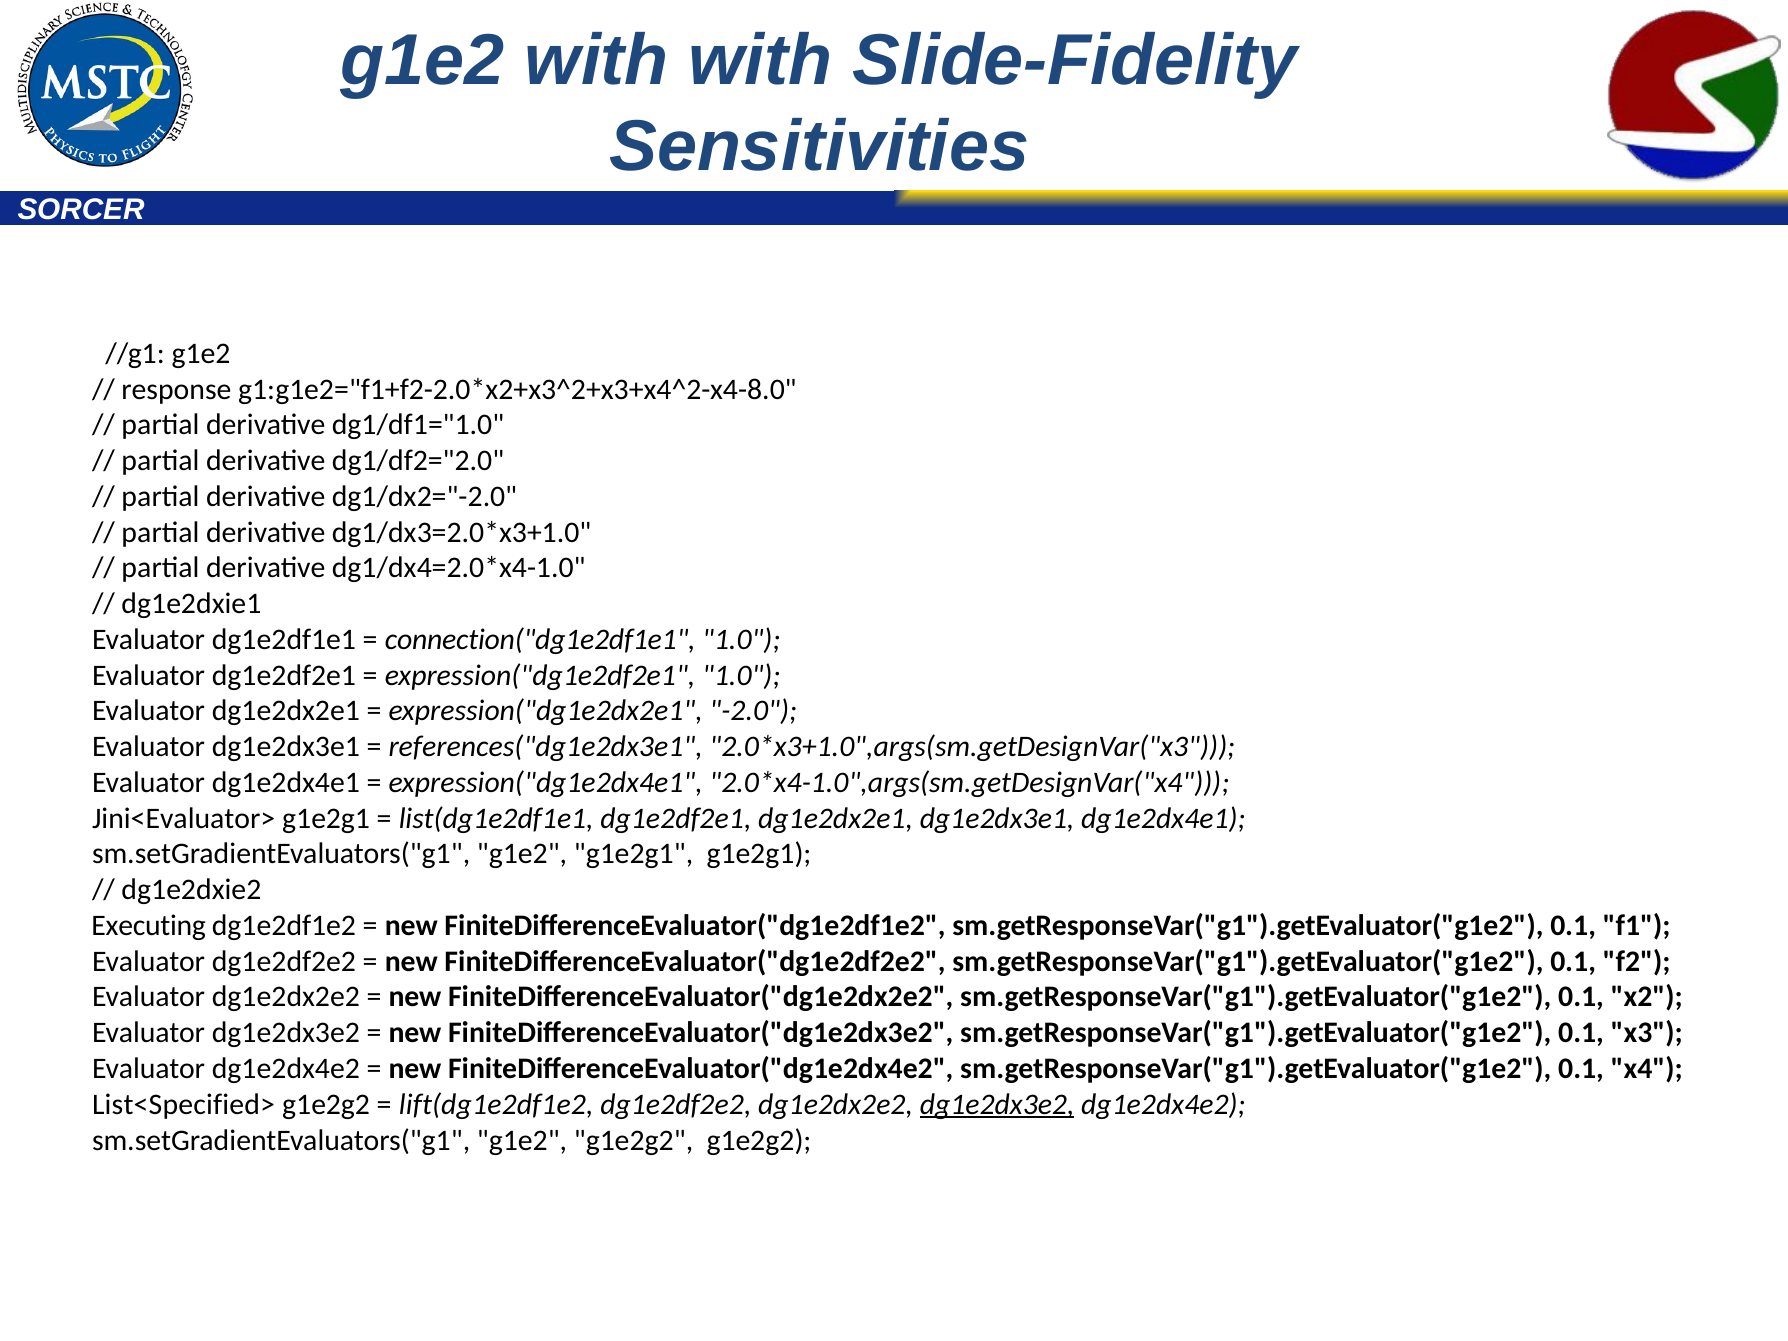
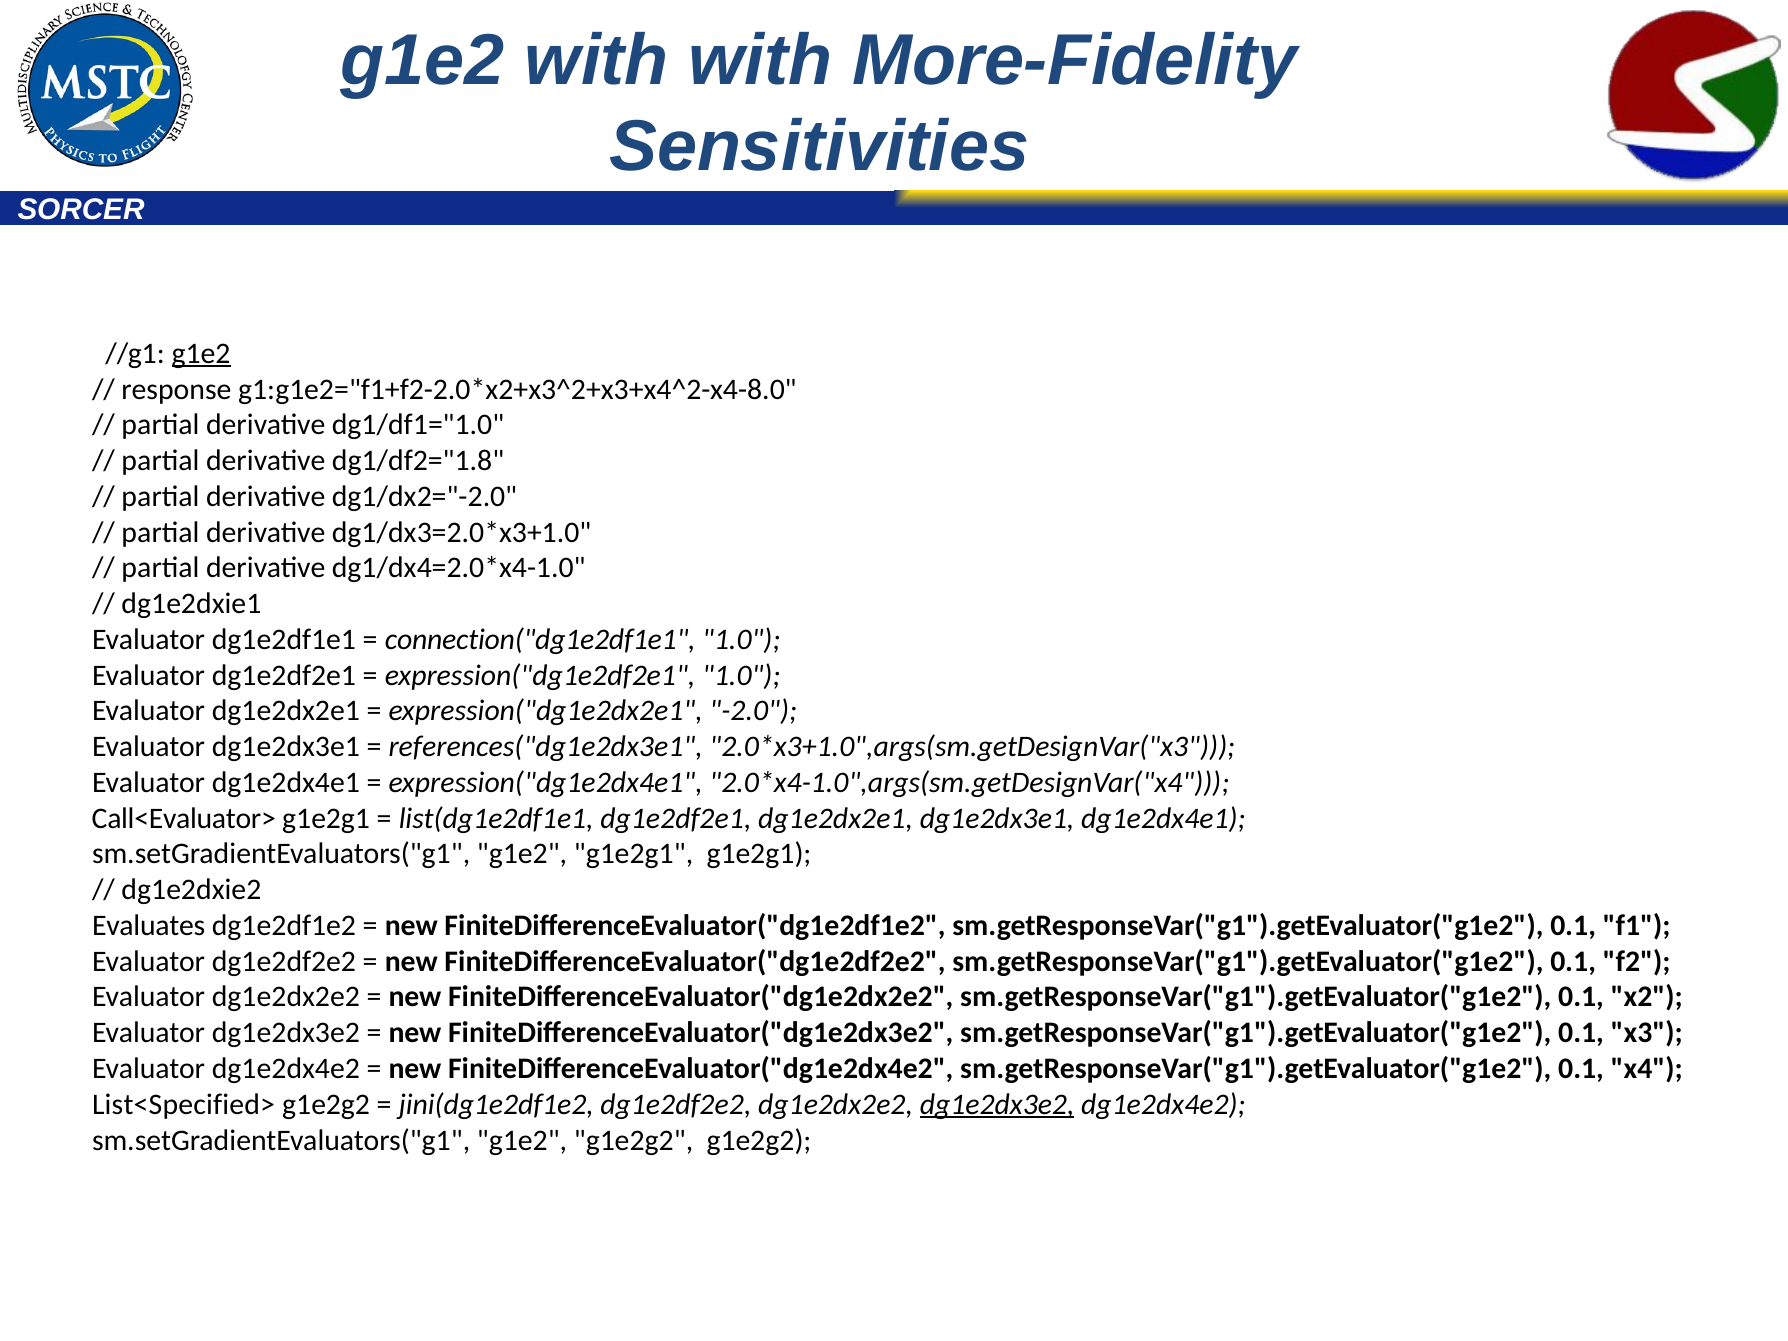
Slide-Fidelity: Slide-Fidelity -> More-Fidelity
g1e2 at (201, 353) underline: none -> present
dg1/df2="2.0: dg1/df2="2.0 -> dg1/df2="1.8
Jini<Evaluator>: Jini<Evaluator> -> Call<Evaluator>
Executing: Executing -> Evaluates
lift(dg1e2df1e2: lift(dg1e2df1e2 -> jini(dg1e2df1e2
